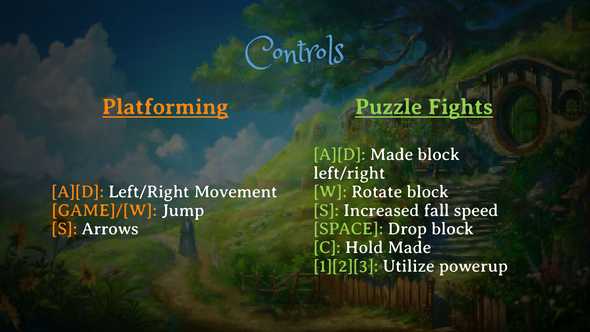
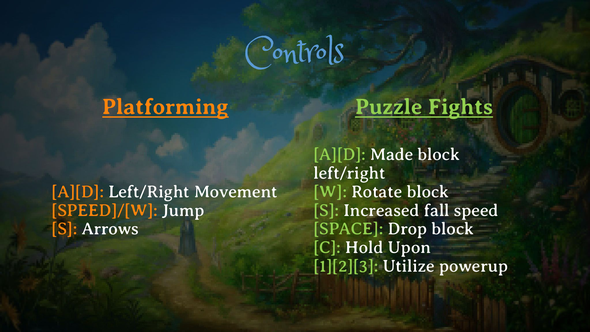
GAME]/[W: GAME]/[W -> SPEED]/[W
Hold Made: Made -> Upon
